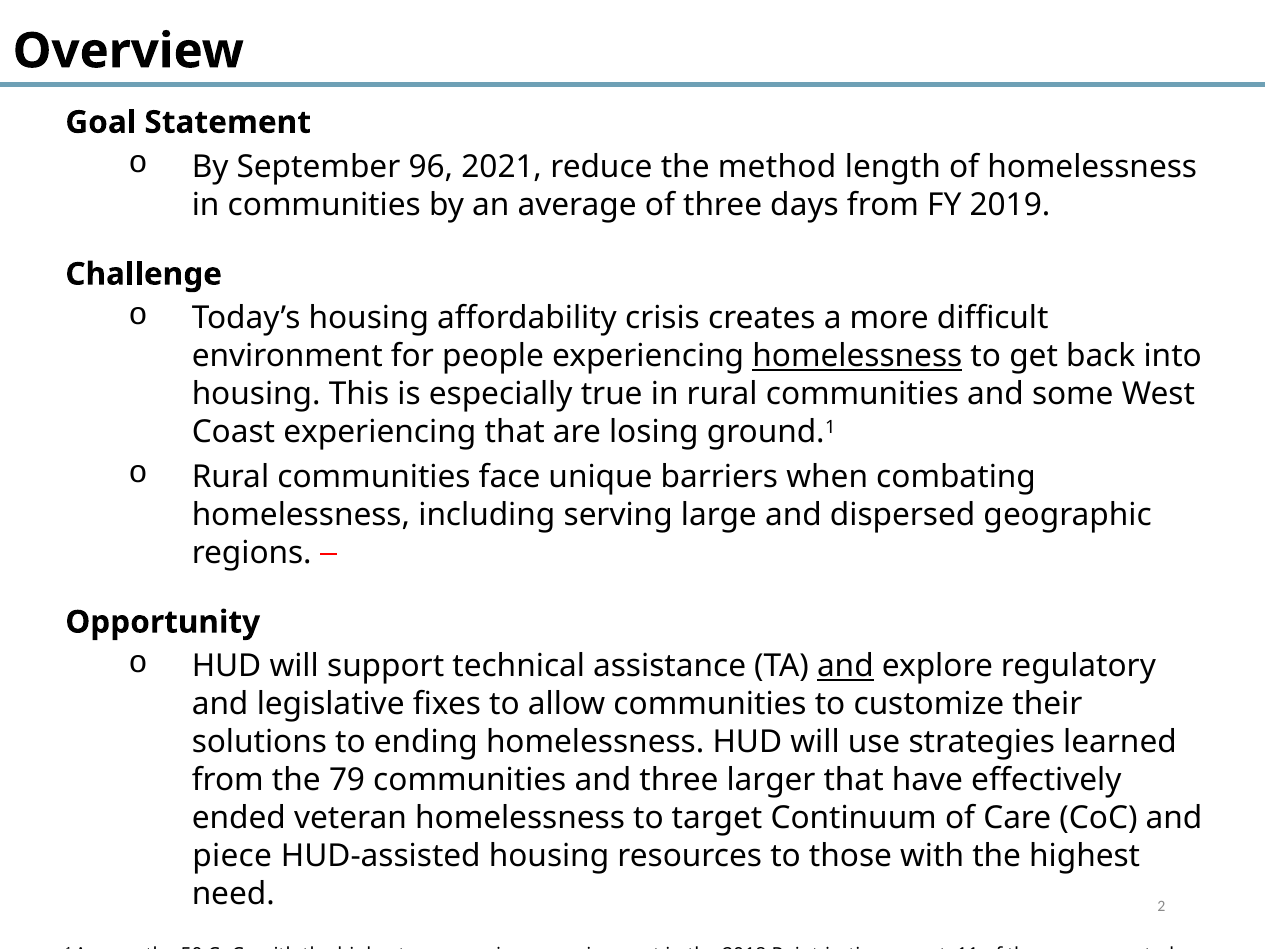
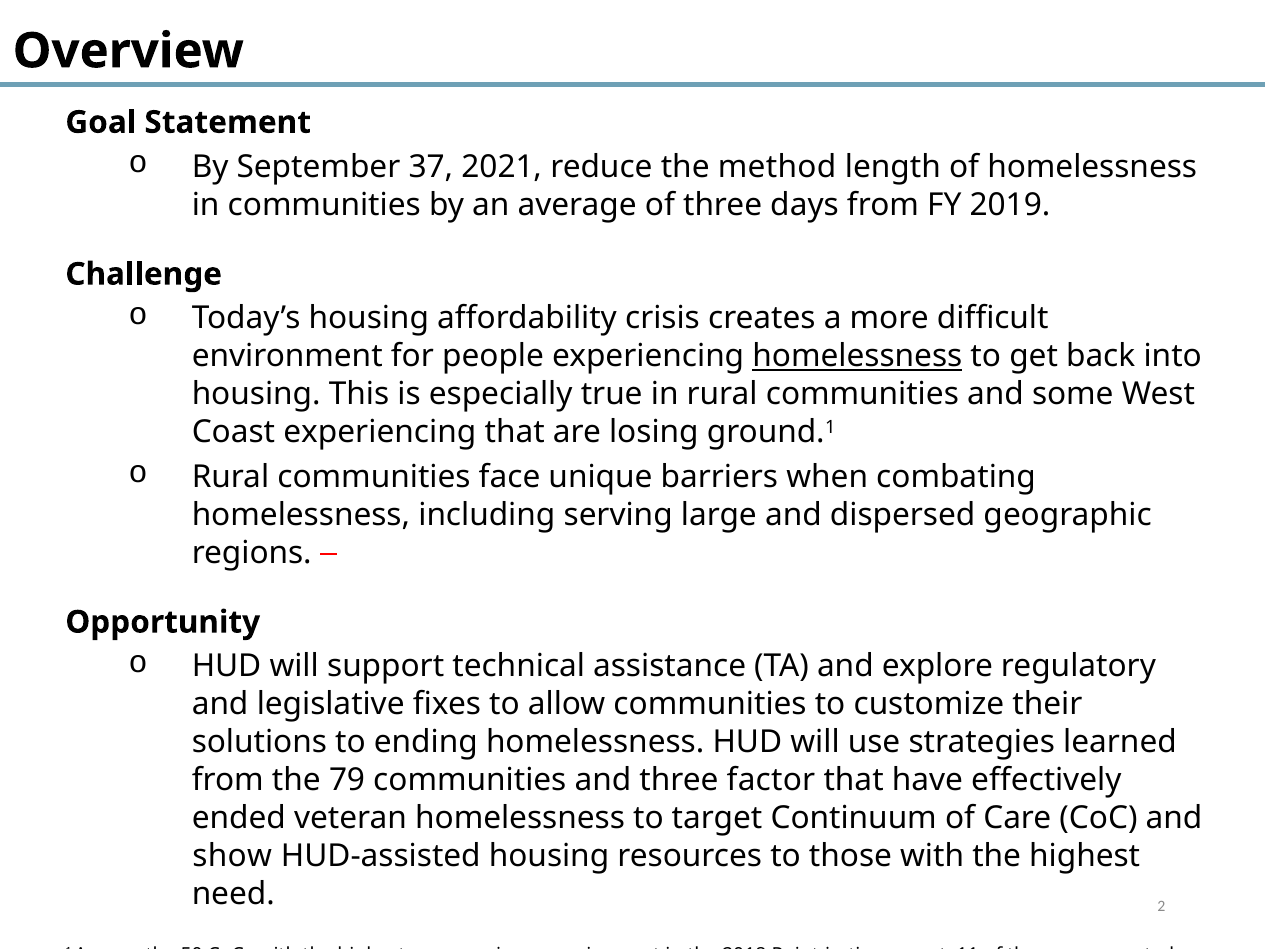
96: 96 -> 37
and at (845, 666) underline: present -> none
larger: larger -> factor
piece: piece -> show
